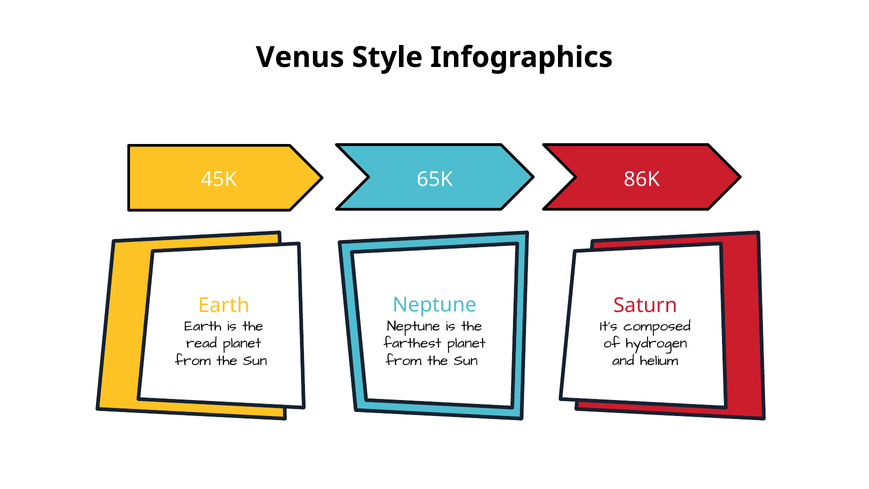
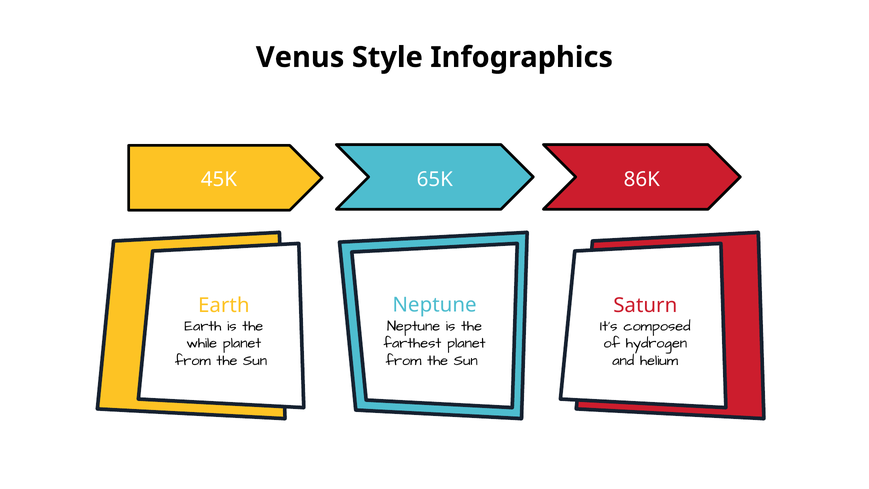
read: read -> while
